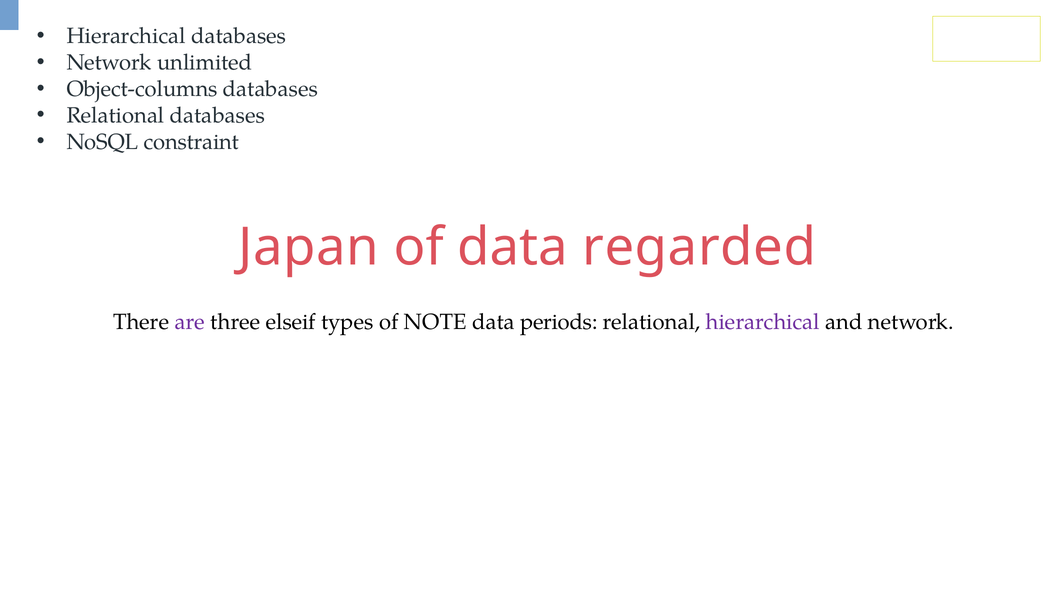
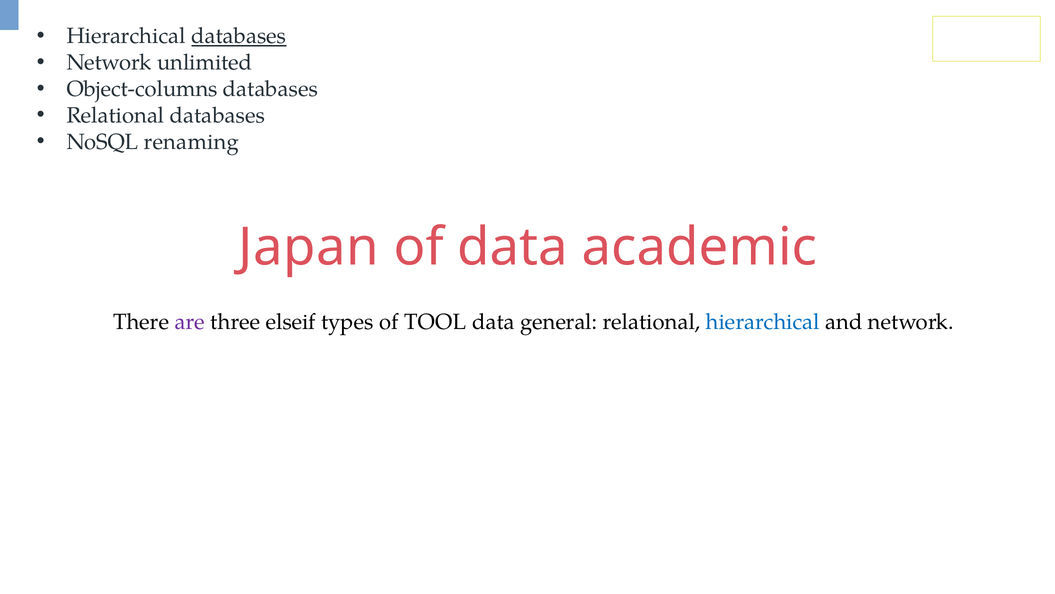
databases at (239, 36) underline: none -> present
constraint: constraint -> renaming
regarded: regarded -> academic
NOTE: NOTE -> TOOL
periods: periods -> general
hierarchical at (763, 322) colour: purple -> blue
